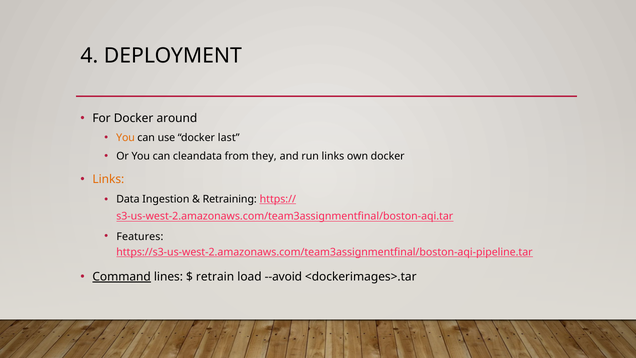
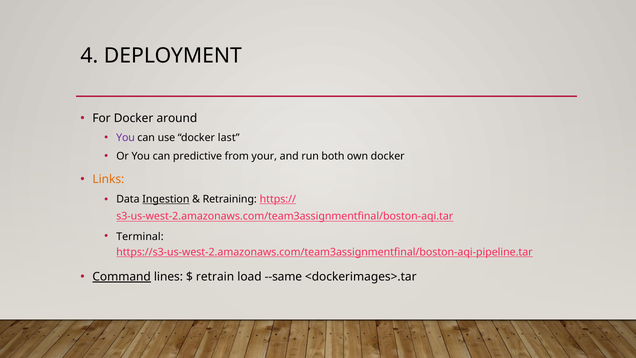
You at (126, 138) colour: orange -> purple
cleandata: cleandata -> predictive
they: they -> your
run links: links -> both
Ingestion underline: none -> present
Features: Features -> Terminal
--avoid: --avoid -> --same
